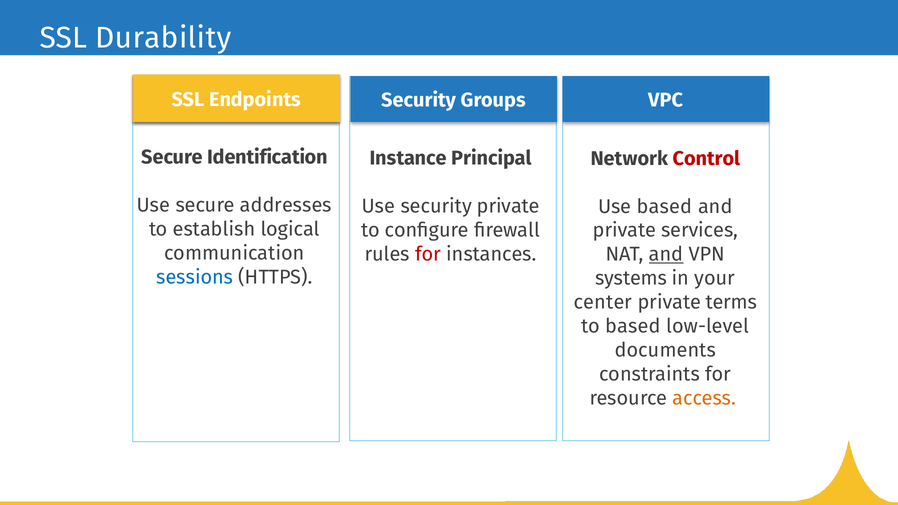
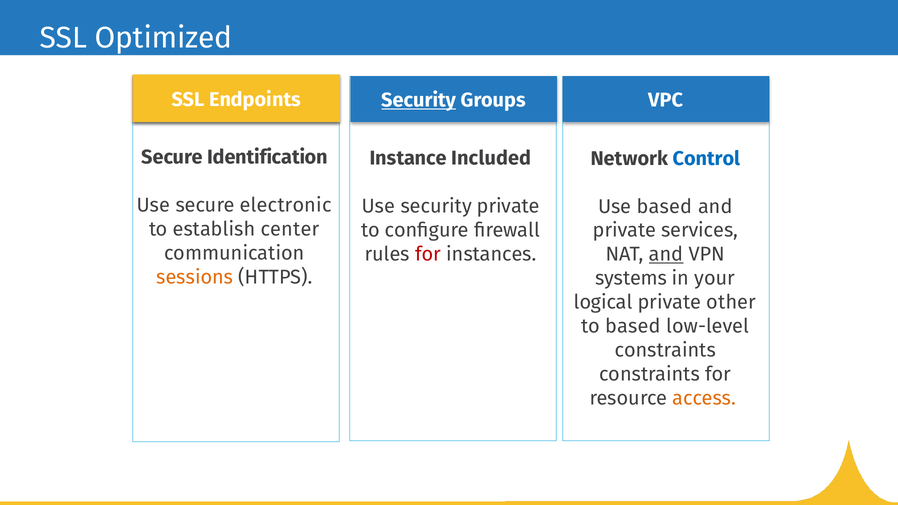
Durability: Durability -> Optimized
Security at (419, 100) underline: none -> present
Principal: Principal -> Included
Control colour: red -> blue
addresses: addresses -> electronic
logical: logical -> center
sessions colour: blue -> orange
center: center -> logical
terms: terms -> other
documents at (665, 350): documents -> constraints
